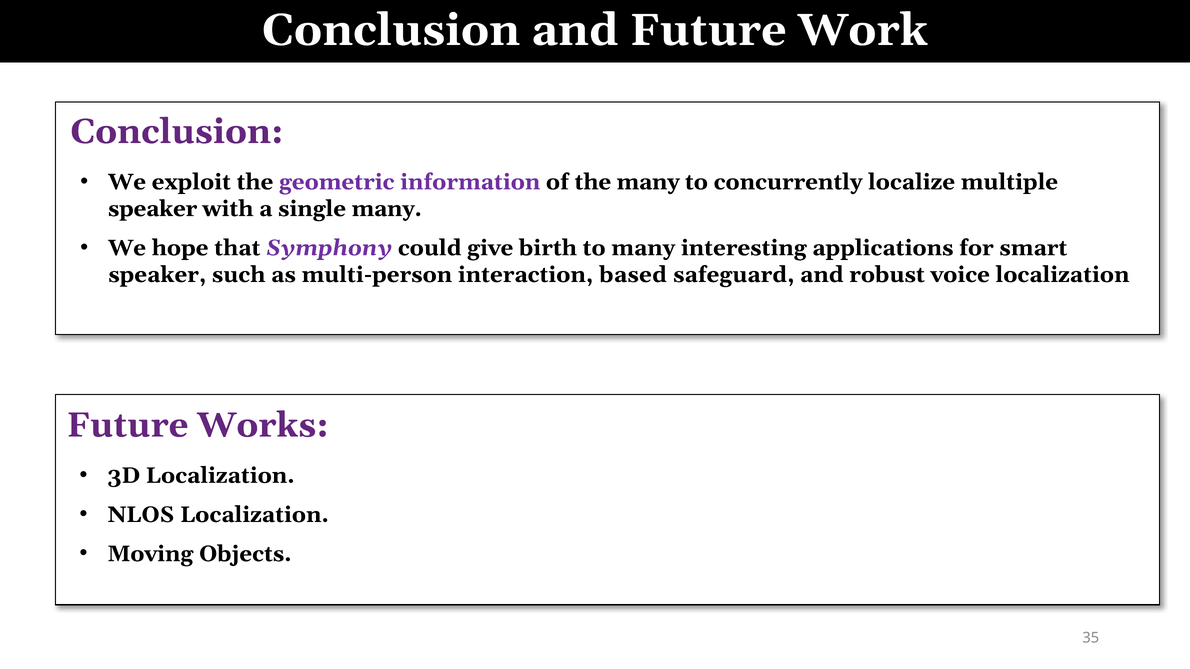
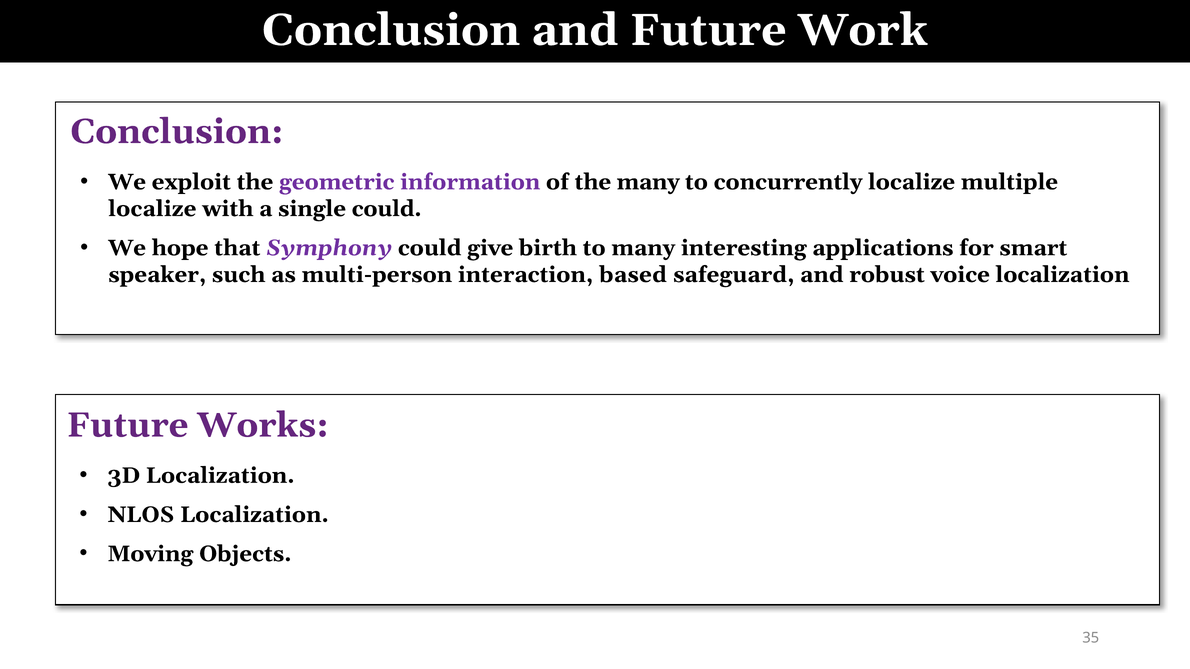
speaker at (153, 209): speaker -> localize
single many: many -> could
